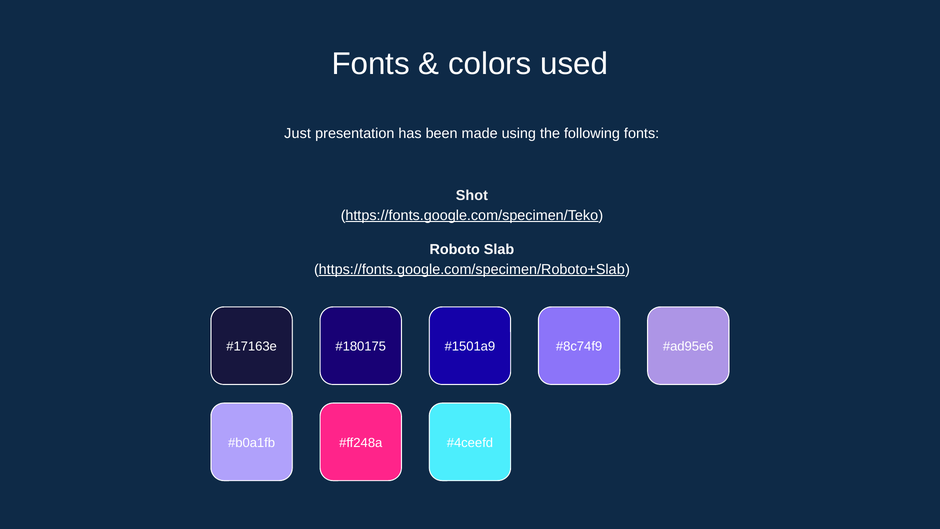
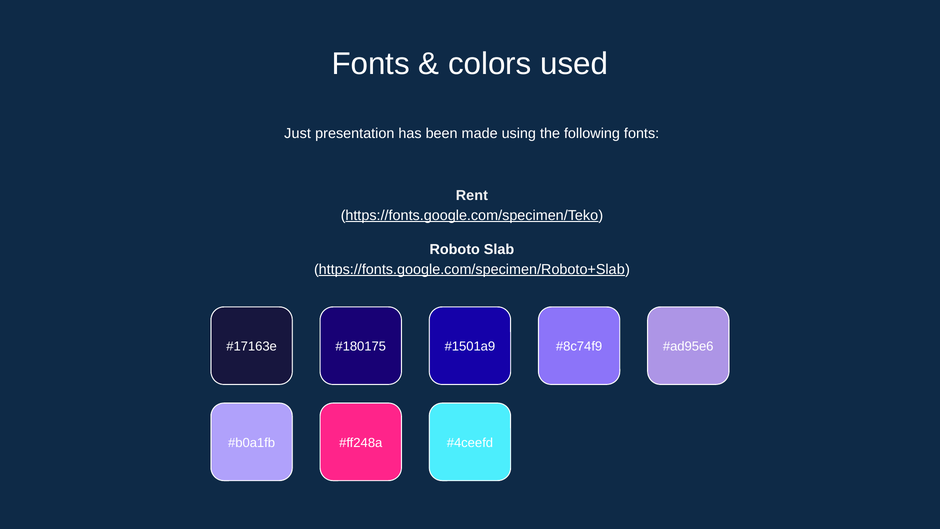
Shot: Shot -> Rent
